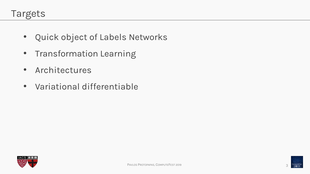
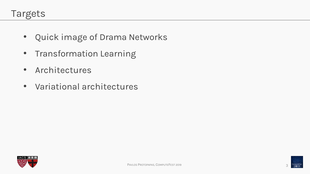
object: object -> image
Labels: Labels -> Drama
Variational differentiable: differentiable -> architectures
